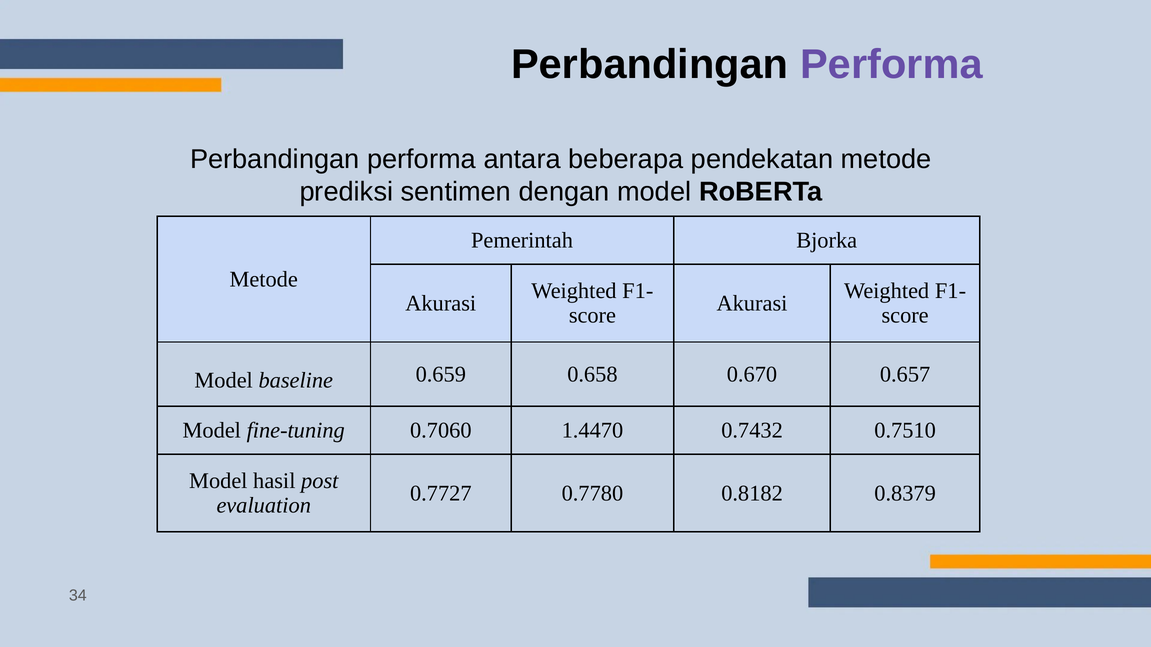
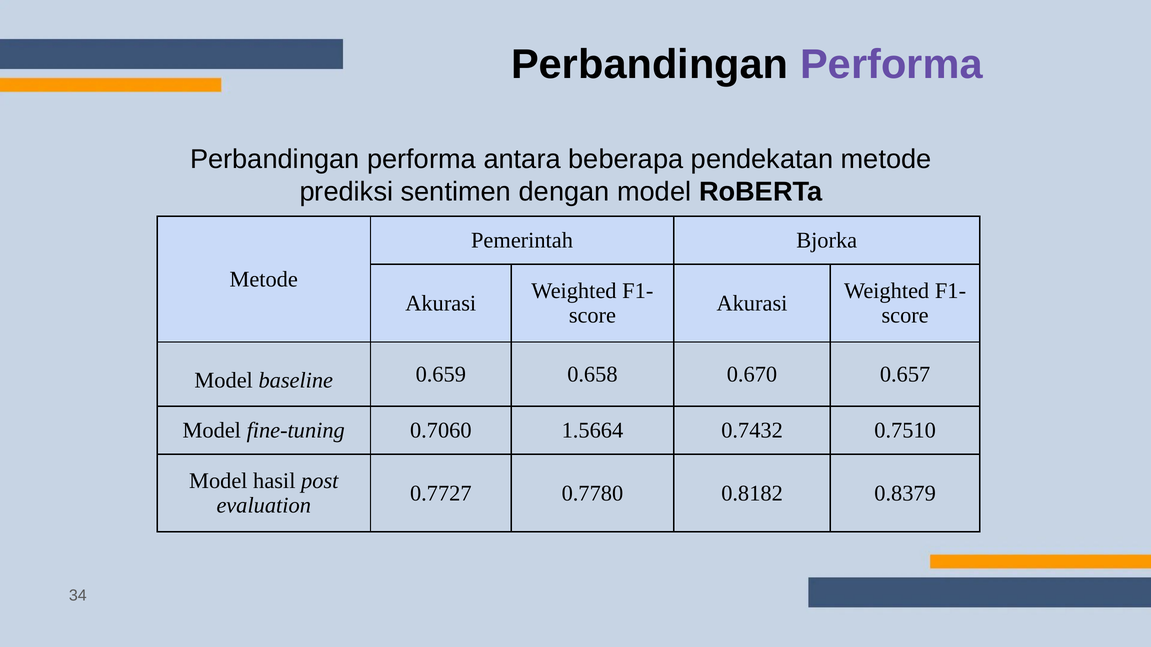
1.4470: 1.4470 -> 1.5664
